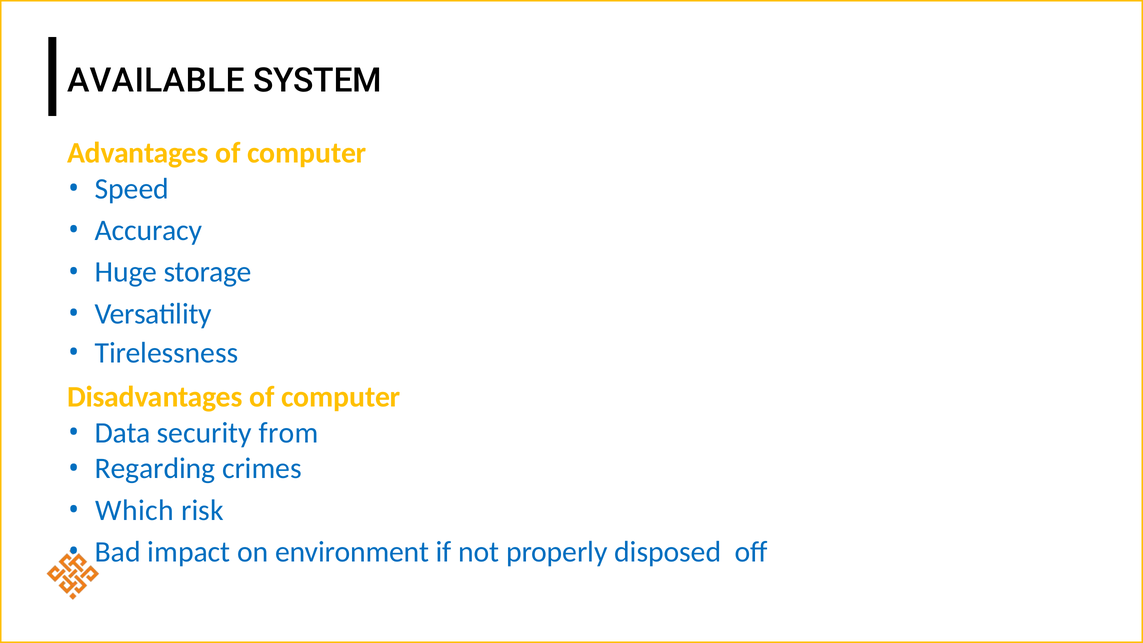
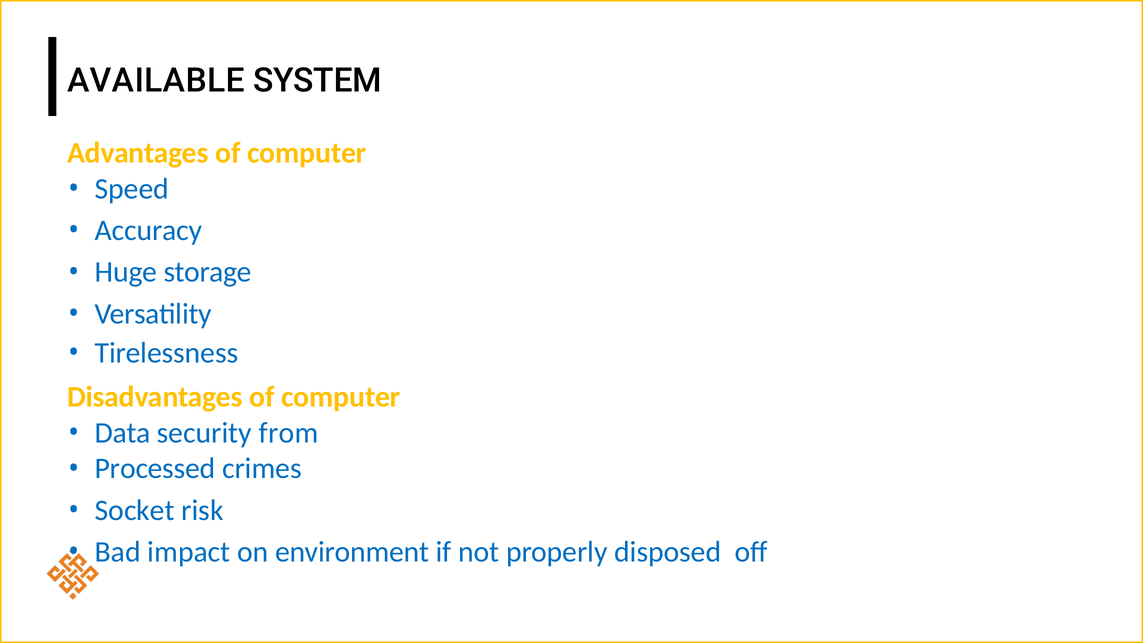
Regarding: Regarding -> Processed
Which: Which -> Socket
